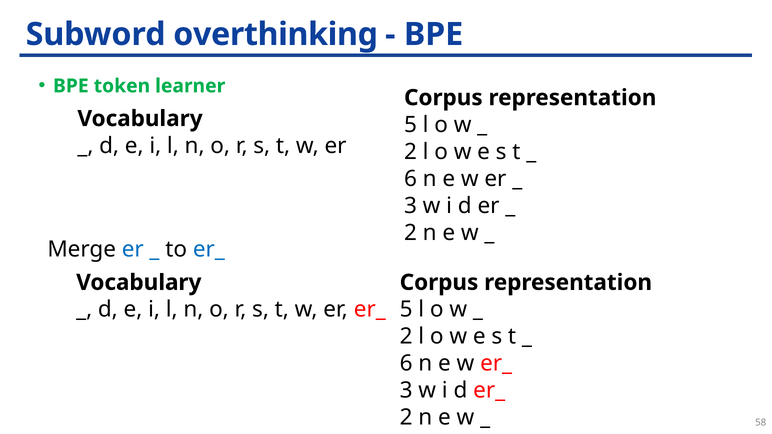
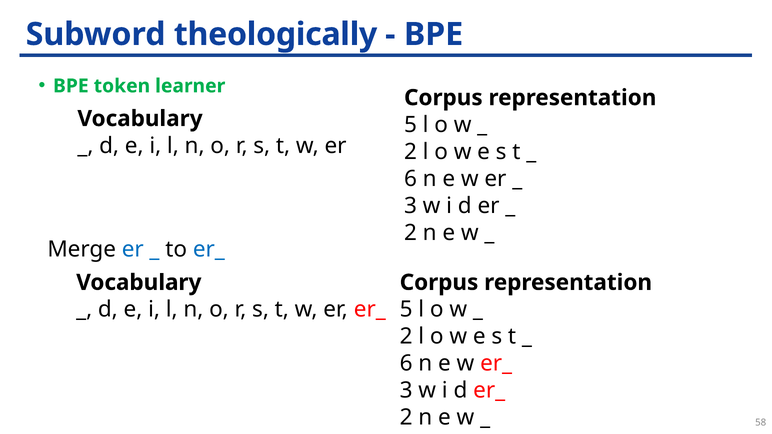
overthinking: overthinking -> theologically
